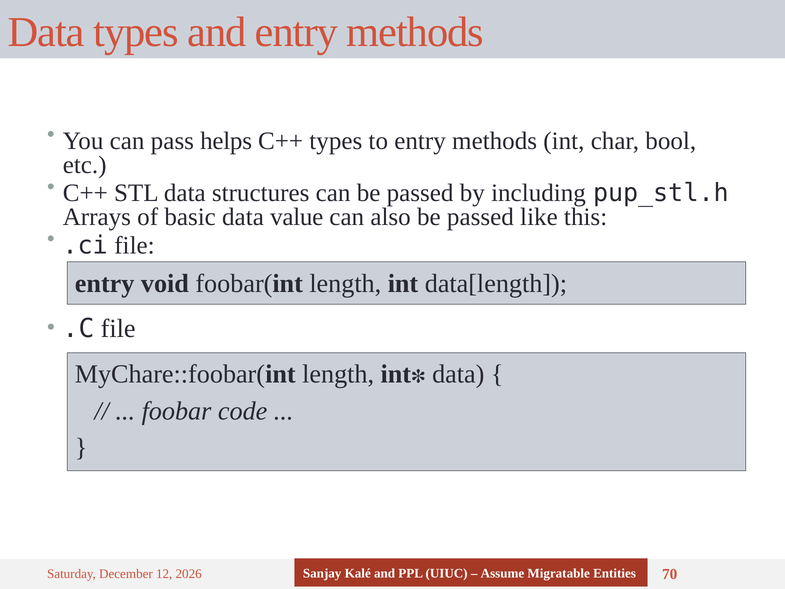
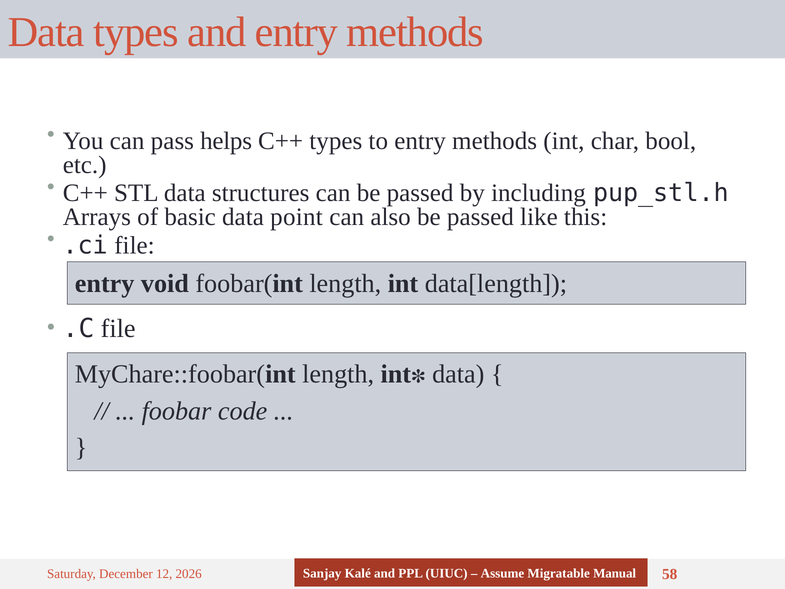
value: value -> point
Entities: Entities -> Manual
70: 70 -> 58
